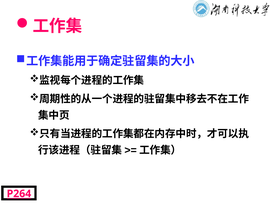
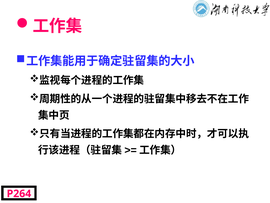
P264 underline: present -> none
